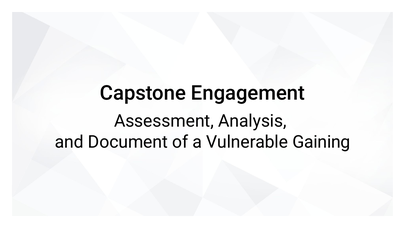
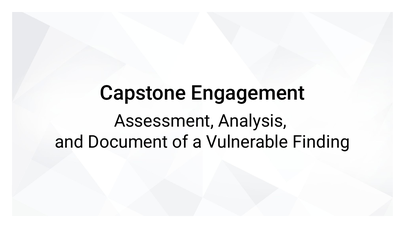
Gaining: Gaining -> Finding
